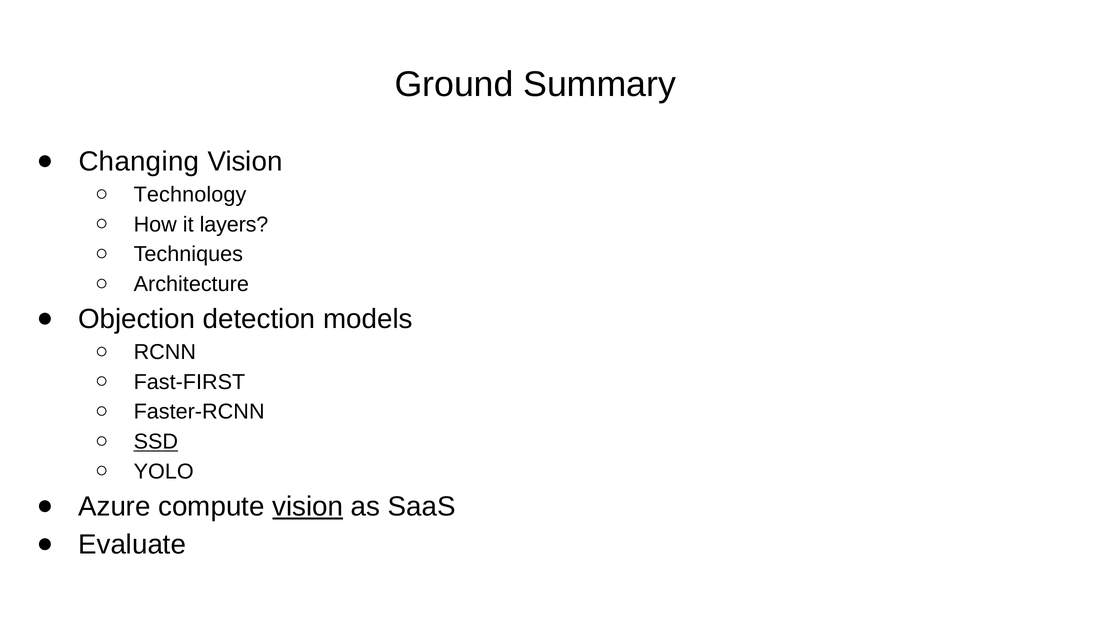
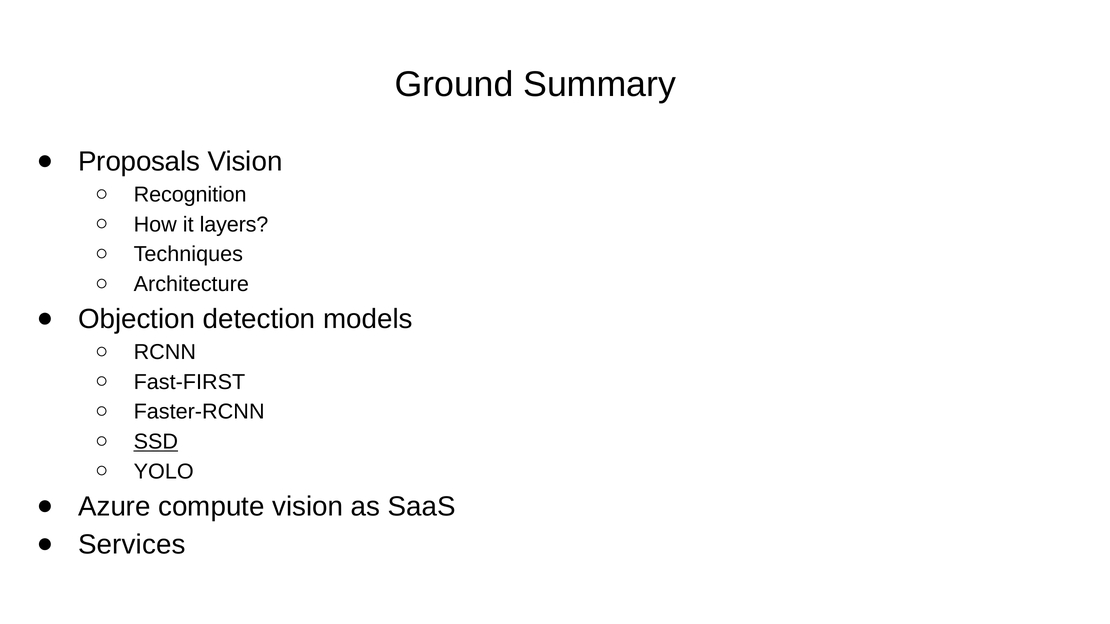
Changing: Changing -> Proposals
Technology: Technology -> Recognition
vision at (308, 507) underline: present -> none
Evaluate: Evaluate -> Services
